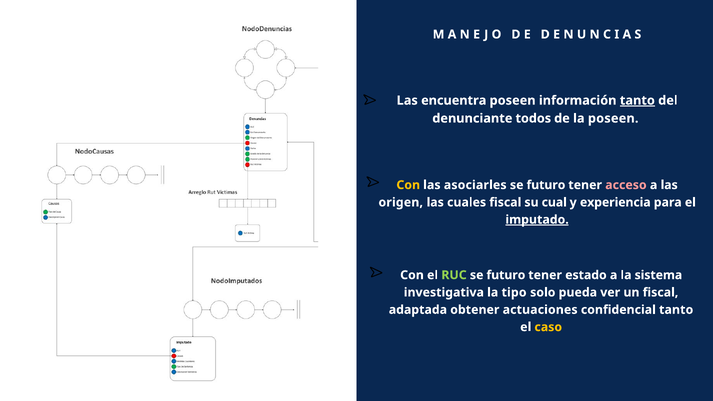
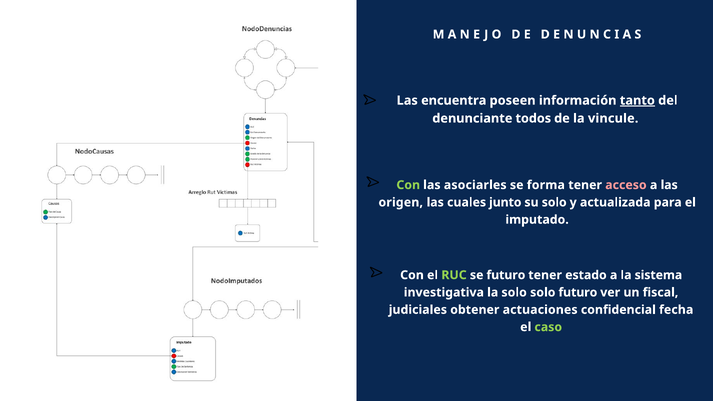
la poseen: poseen -> vincule
Con at (408, 185) colour: yellow -> light green
futuro at (546, 185): futuro -> forma
cuales fiscal: fiscal -> junto
su cual: cual -> solo
experiencia: experiencia -> actualizada
imputado underline: present -> none
la tipo: tipo -> solo
solo pueda: pueda -> futuro
adaptada: adaptada -> judiciales
confidencial tanto: tanto -> fecha
caso colour: yellow -> light green
